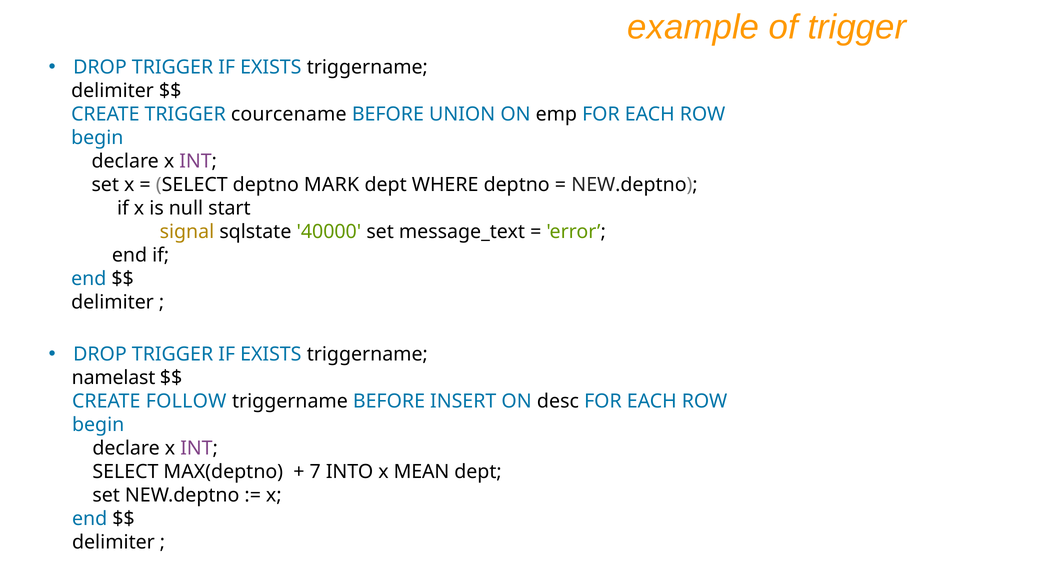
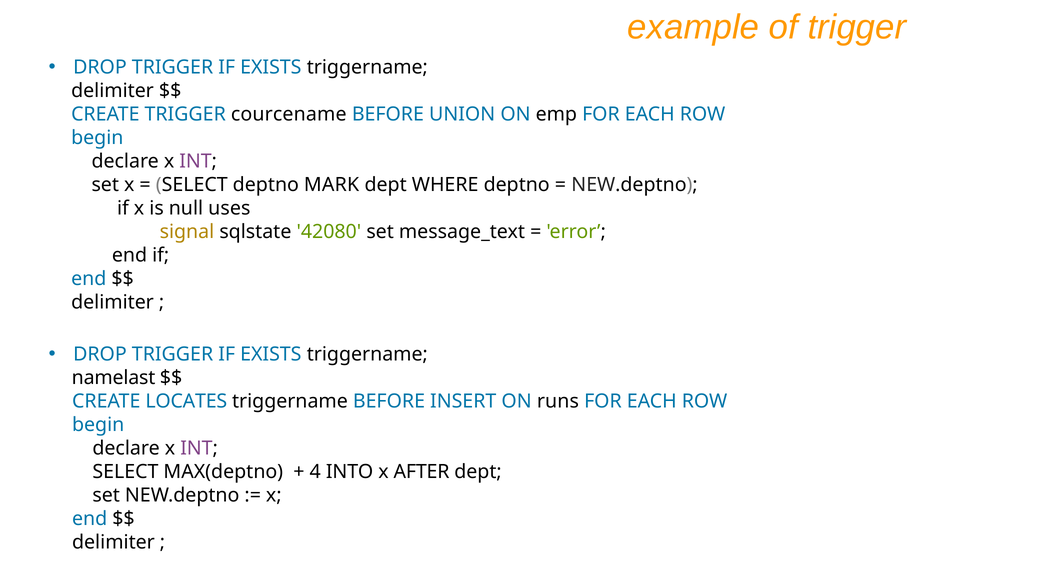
start: start -> uses
40000: 40000 -> 42080
FOLLOW: FOLLOW -> LOCATES
desc: desc -> runs
7: 7 -> 4
MEAN: MEAN -> AFTER
